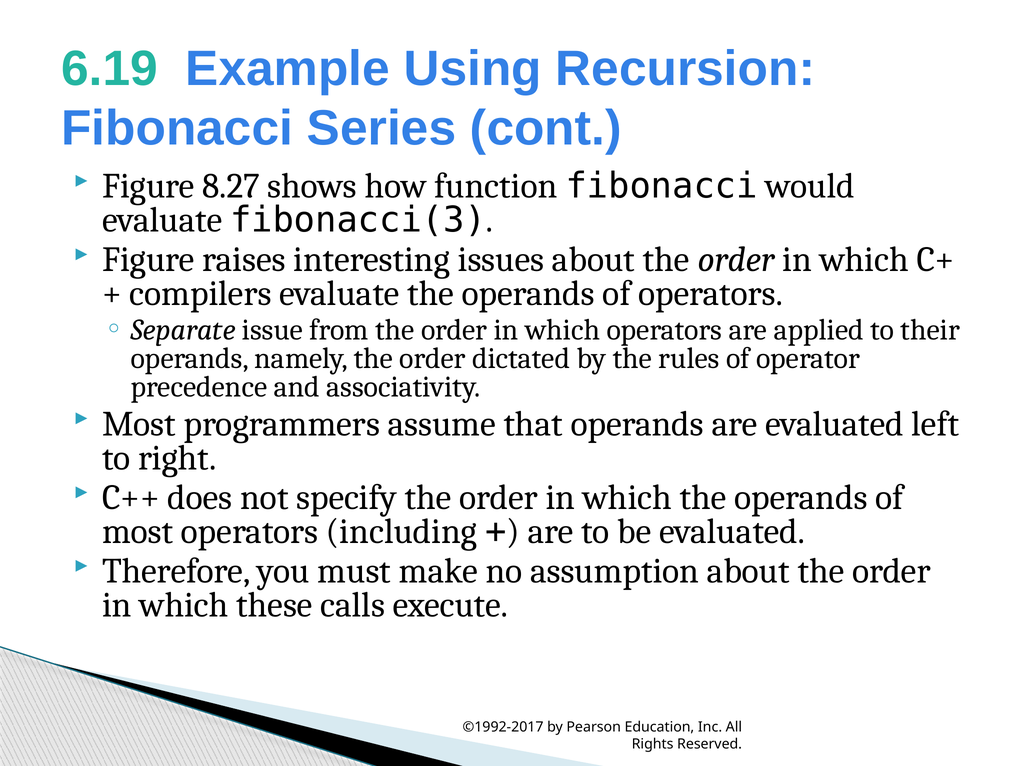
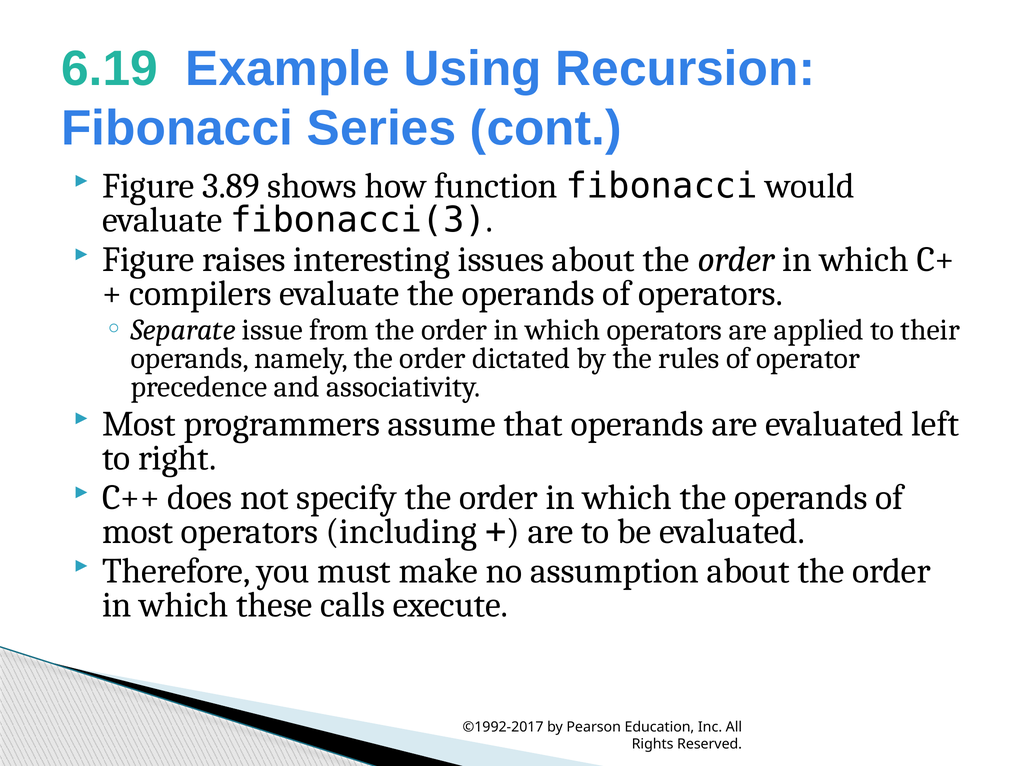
8.27: 8.27 -> 3.89
